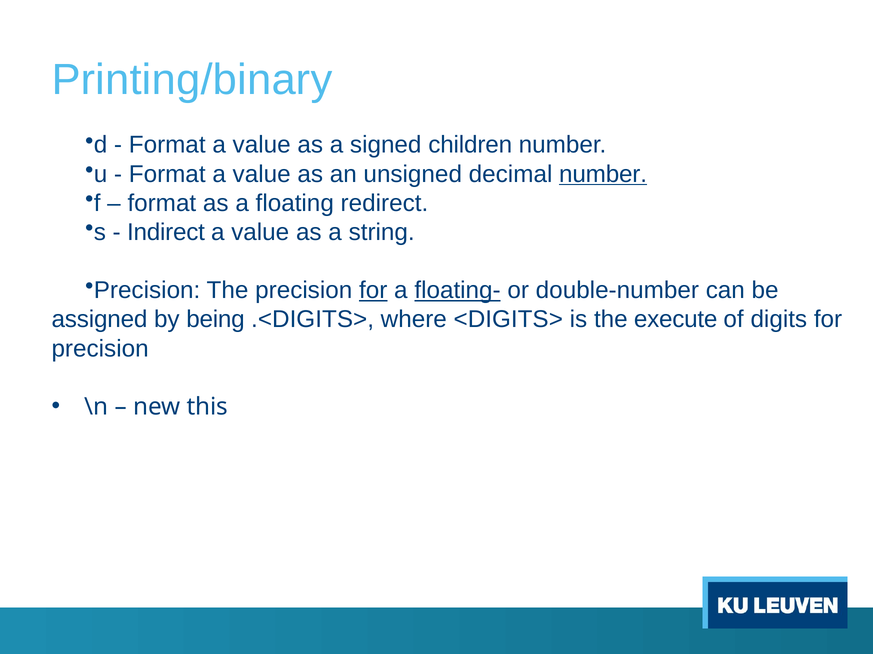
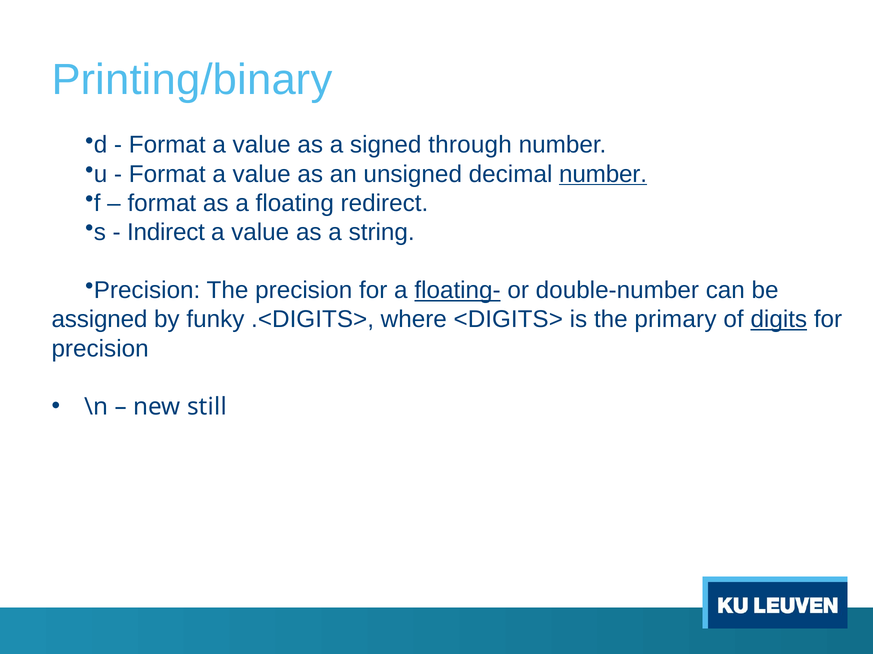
children: children -> through
for at (373, 291) underline: present -> none
being: being -> funky
execute: execute -> primary
digits underline: none -> present
this: this -> still
